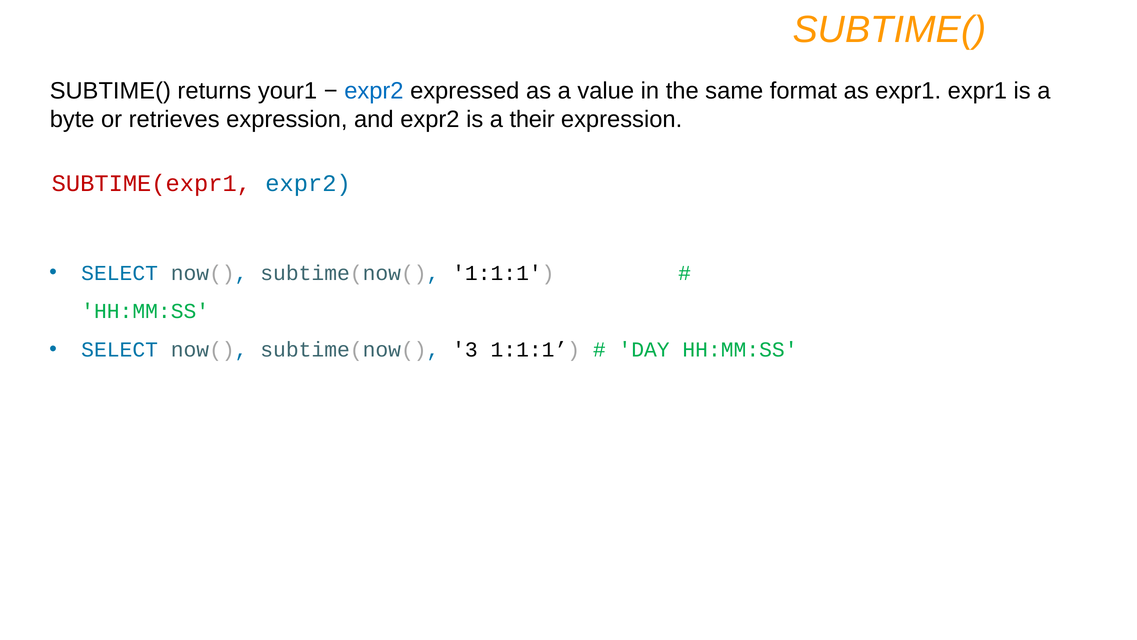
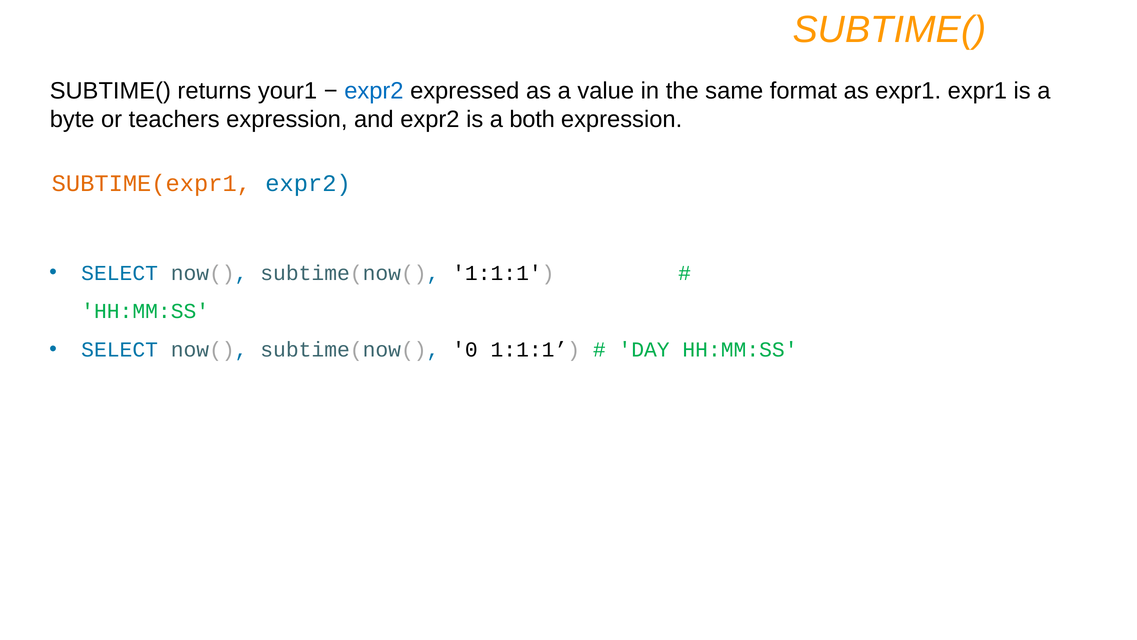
retrieves: retrieves -> teachers
their: their -> both
SUBTIME(expr1 colour: red -> orange
3: 3 -> 0
